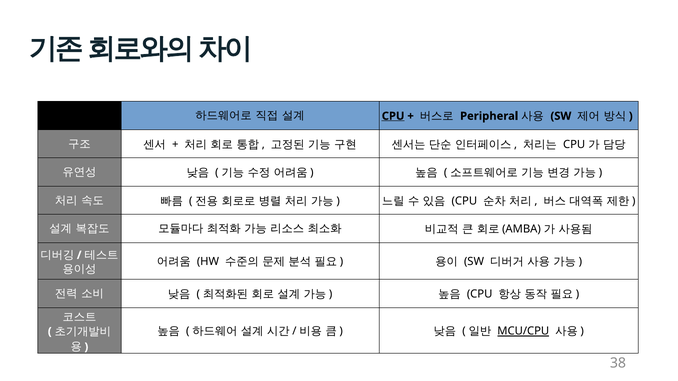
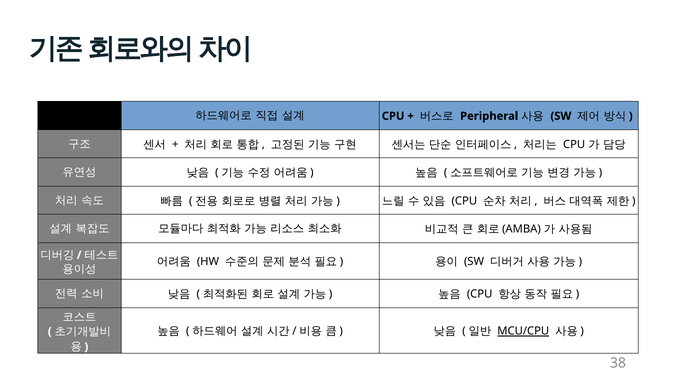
CPU at (393, 116) underline: present -> none
